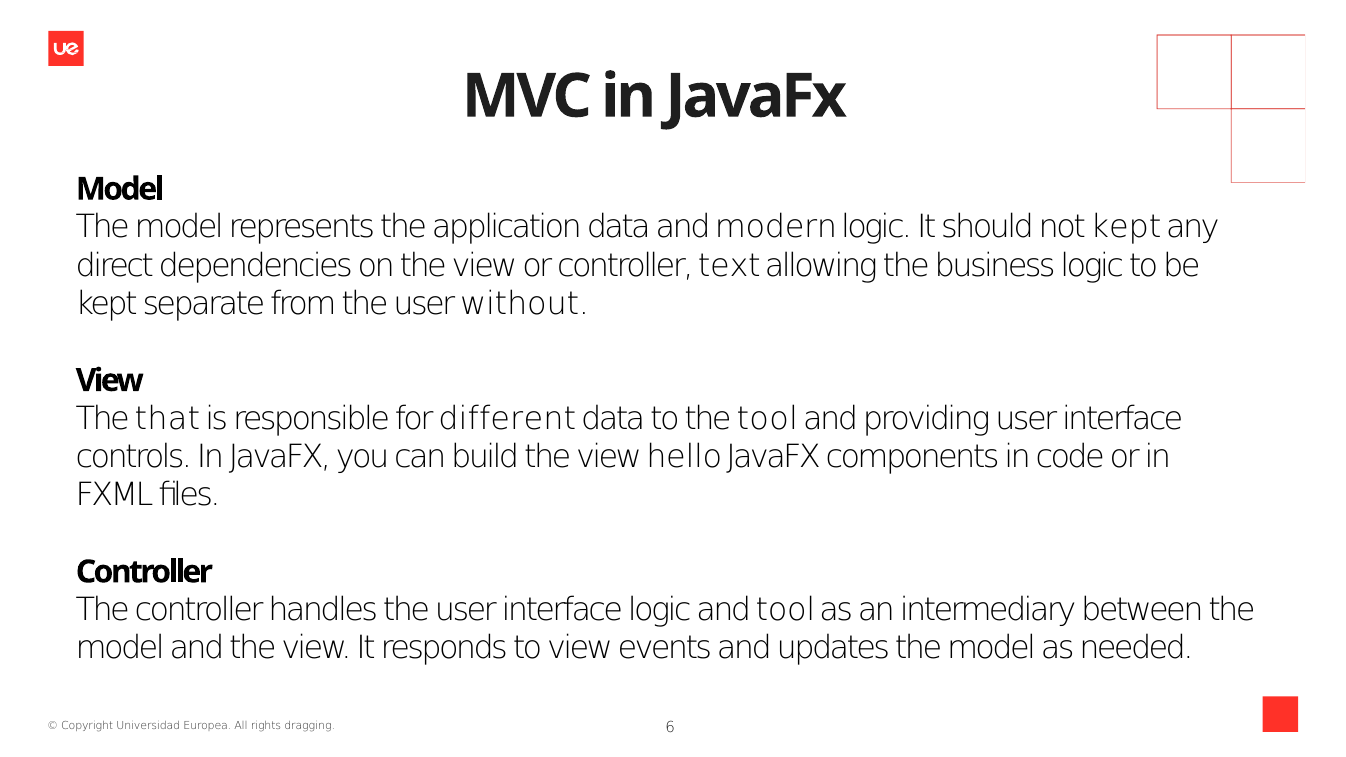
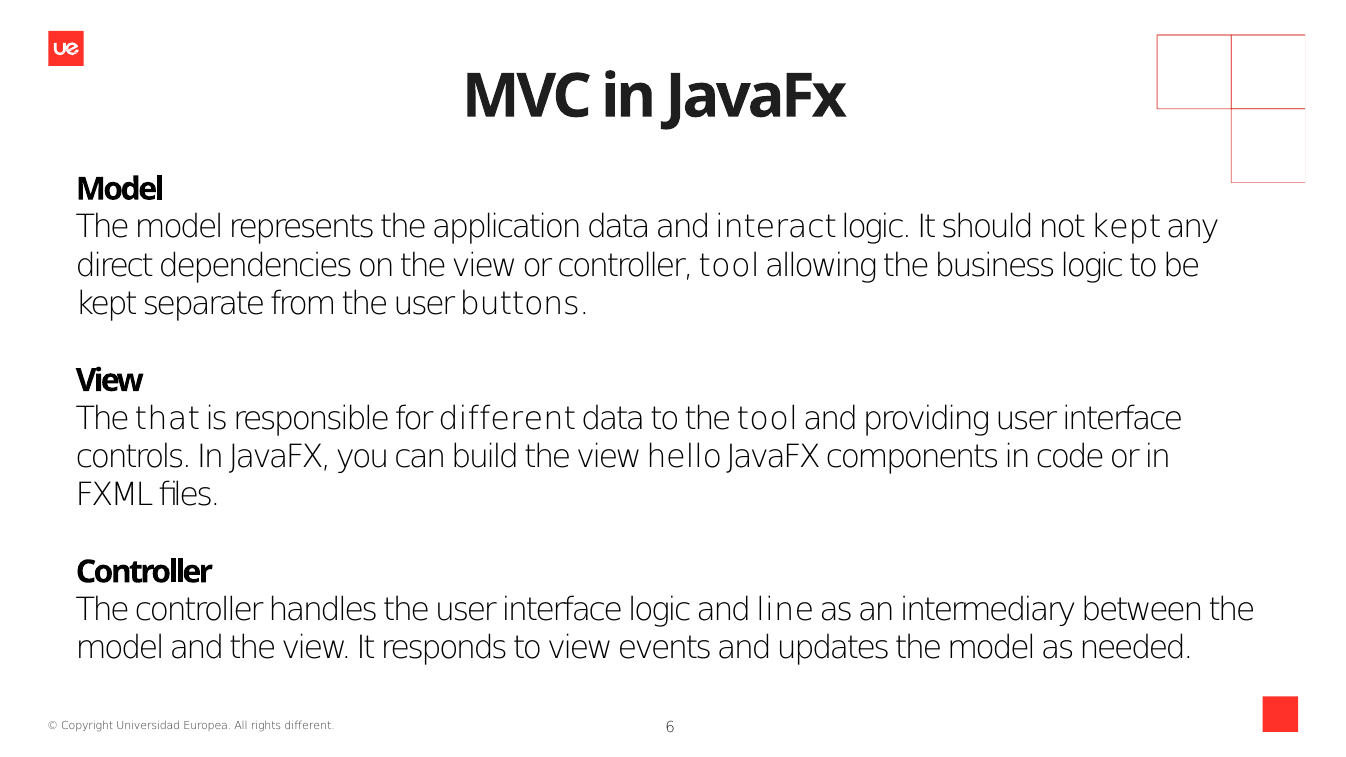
modern: modern -> interact
controller text: text -> tool
without: without -> buttons
and tool: tool -> line
rights dragging: dragging -> different
